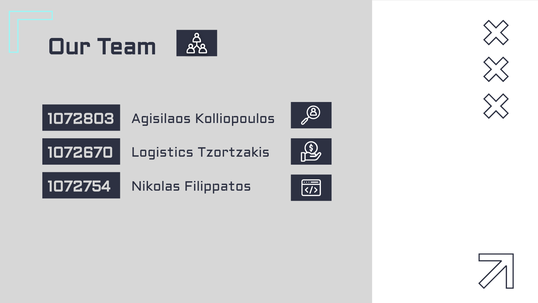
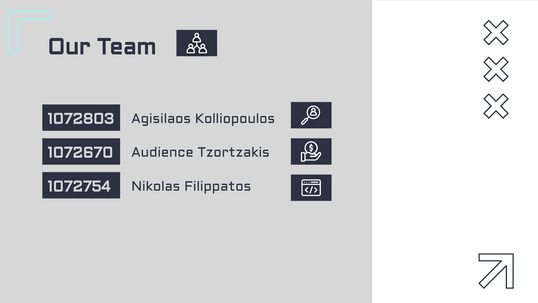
Logistics: Logistics -> Audience
